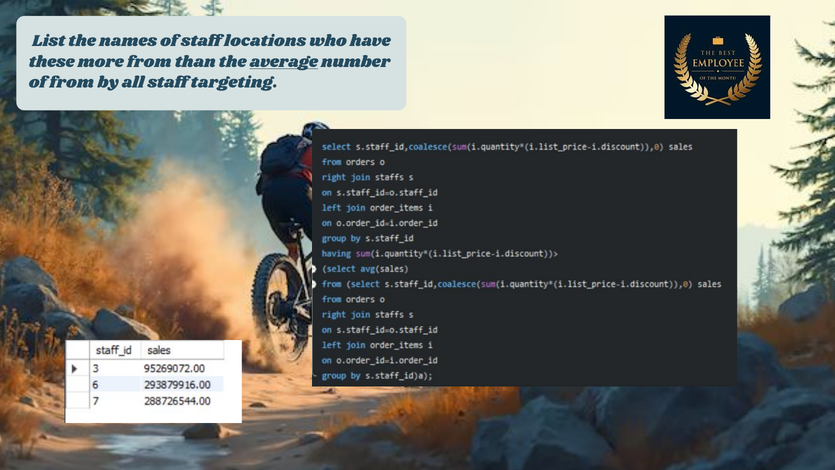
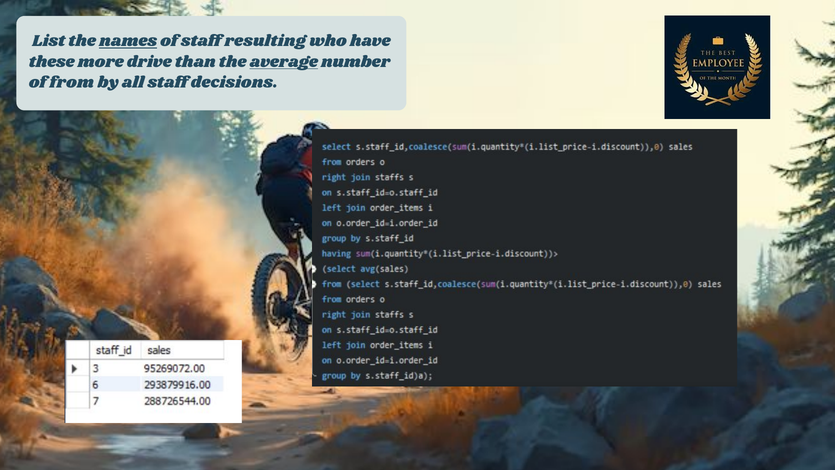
names underline: none -> present
locations: locations -> resulting
more from: from -> drive
targeting: targeting -> decisions
